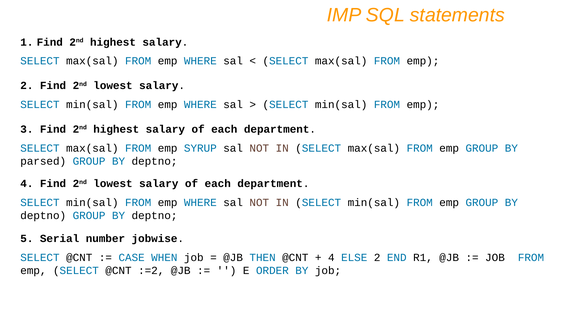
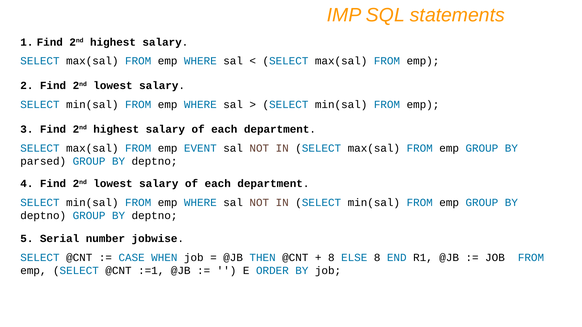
SYRUP: SYRUP -> EVENT
4 at (331, 258): 4 -> 8
ELSE 2: 2 -> 8
:=2: :=2 -> :=1
